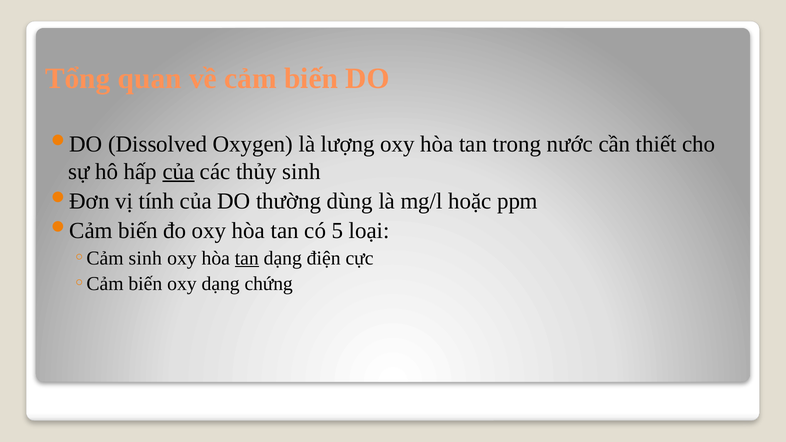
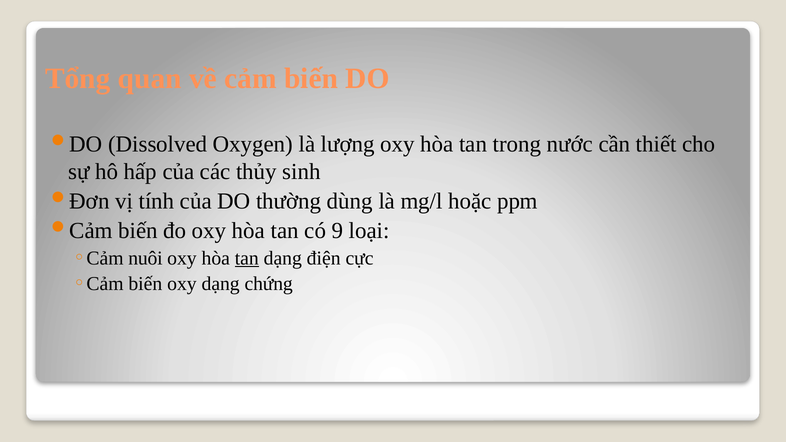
của at (178, 172) underline: present -> none
5: 5 -> 9
sinh at (145, 258): sinh -> nuôi
